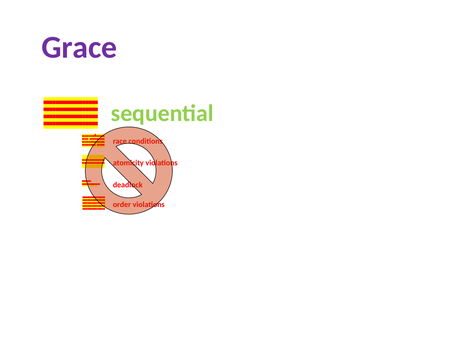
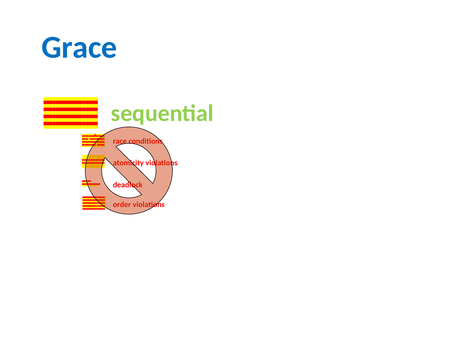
Grace colour: purple -> blue
